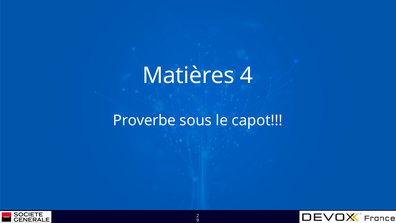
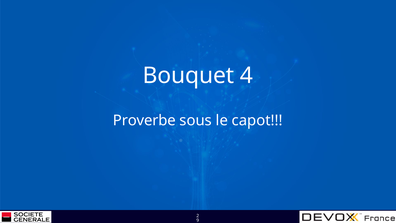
Matières: Matières -> Bouquet
